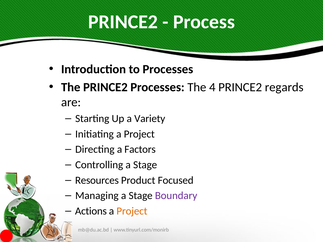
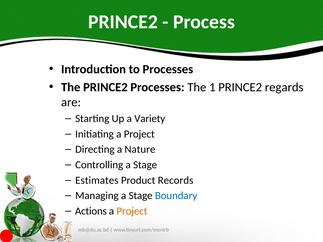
4: 4 -> 1
Factors: Factors -> Nature
Resources: Resources -> Estimates
Focused: Focused -> Records
Boundary colour: purple -> blue
